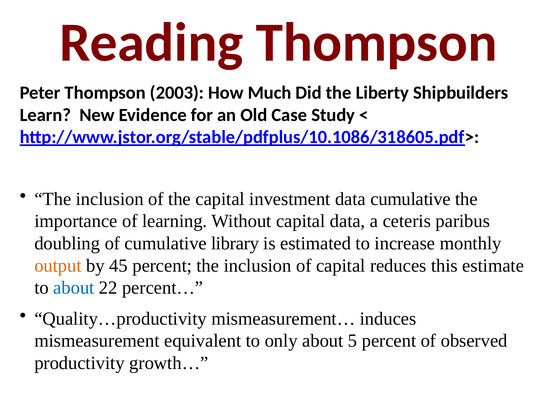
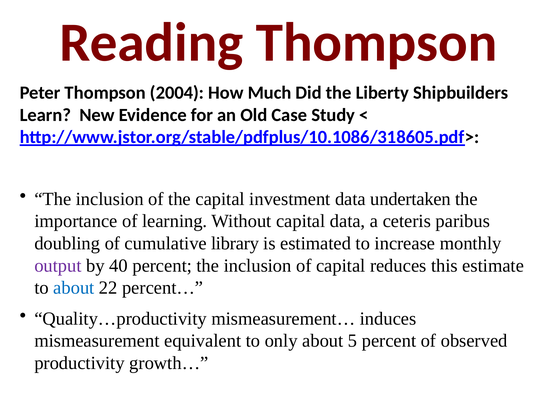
2003: 2003 -> 2004
data cumulative: cumulative -> undertaken
output colour: orange -> purple
45: 45 -> 40
